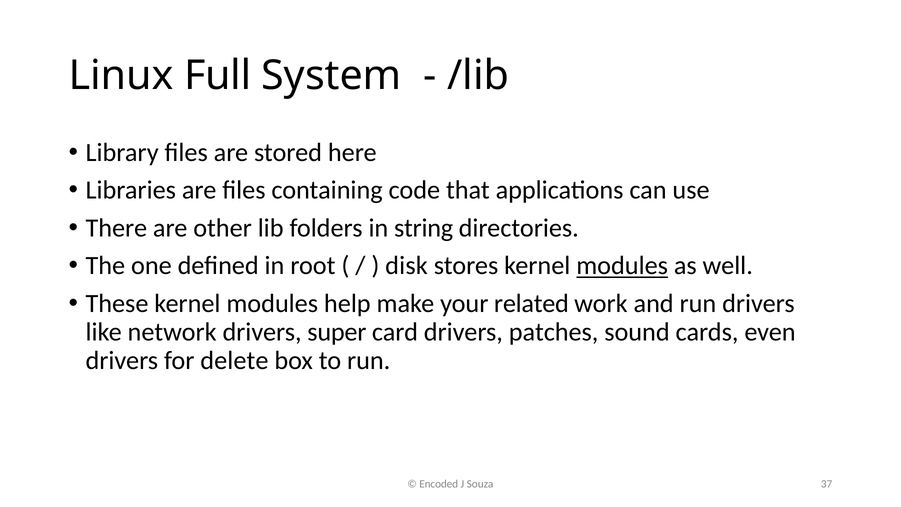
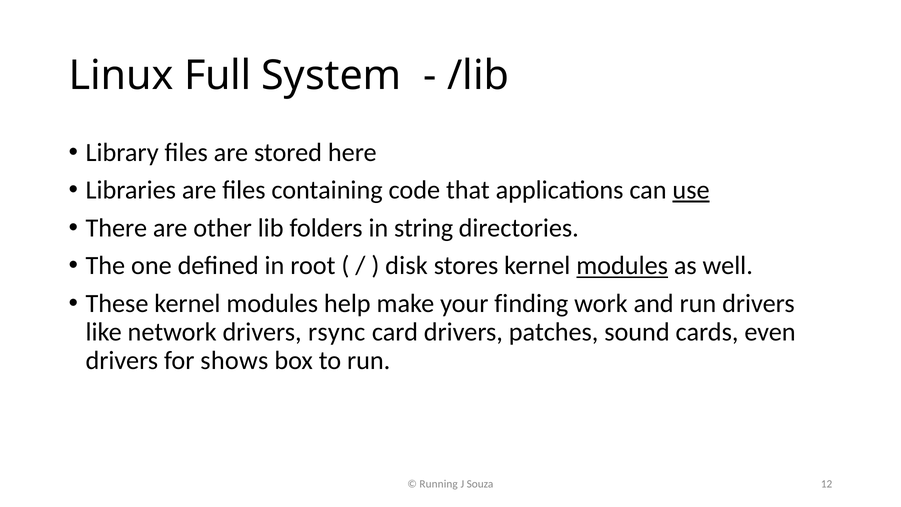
use underline: none -> present
related: related -> finding
super: super -> rsync
delete: delete -> shows
Encoded: Encoded -> Running
37: 37 -> 12
